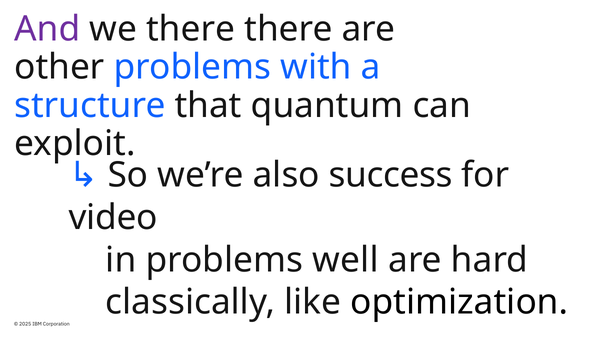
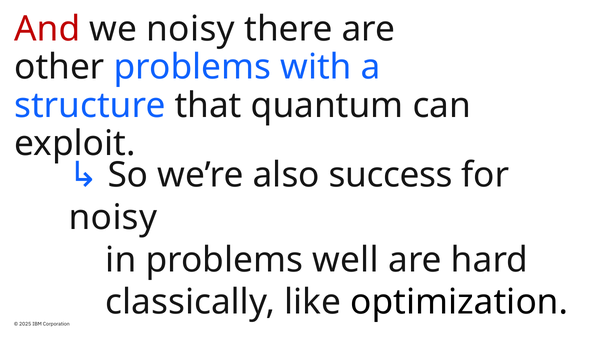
And colour: purple -> red
we there: there -> noisy
video at (113, 218): video -> noisy
